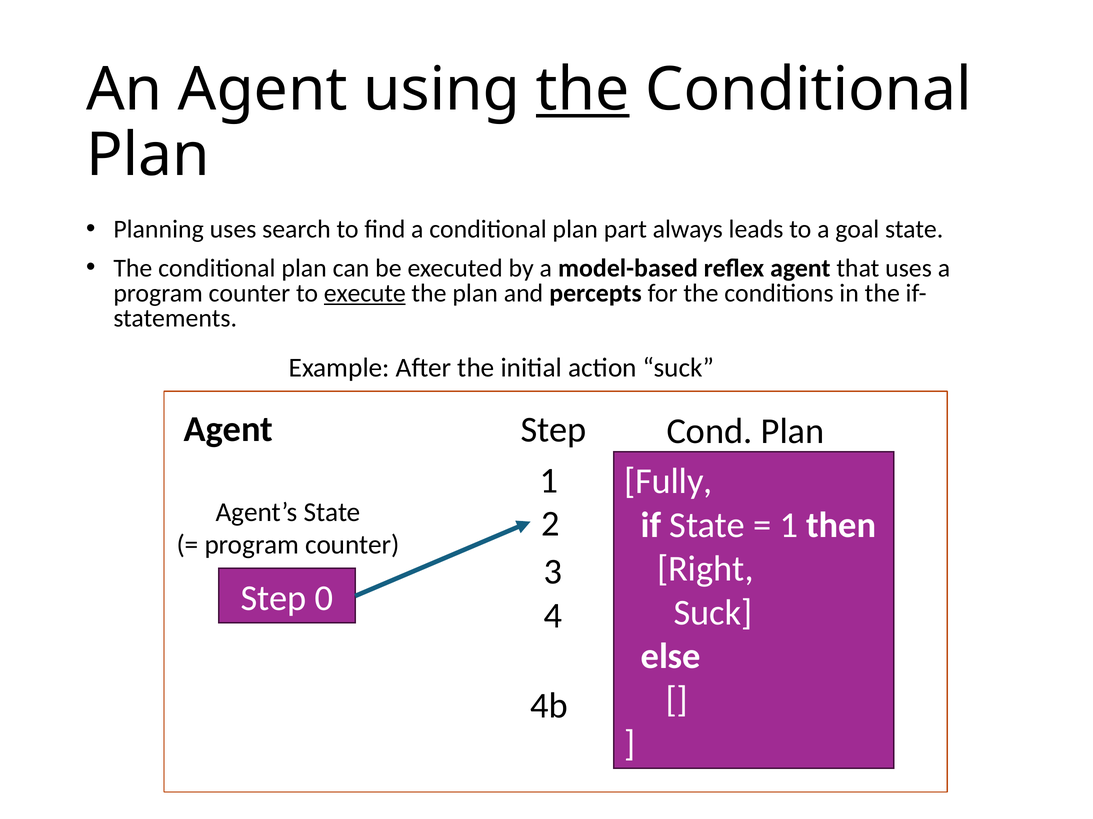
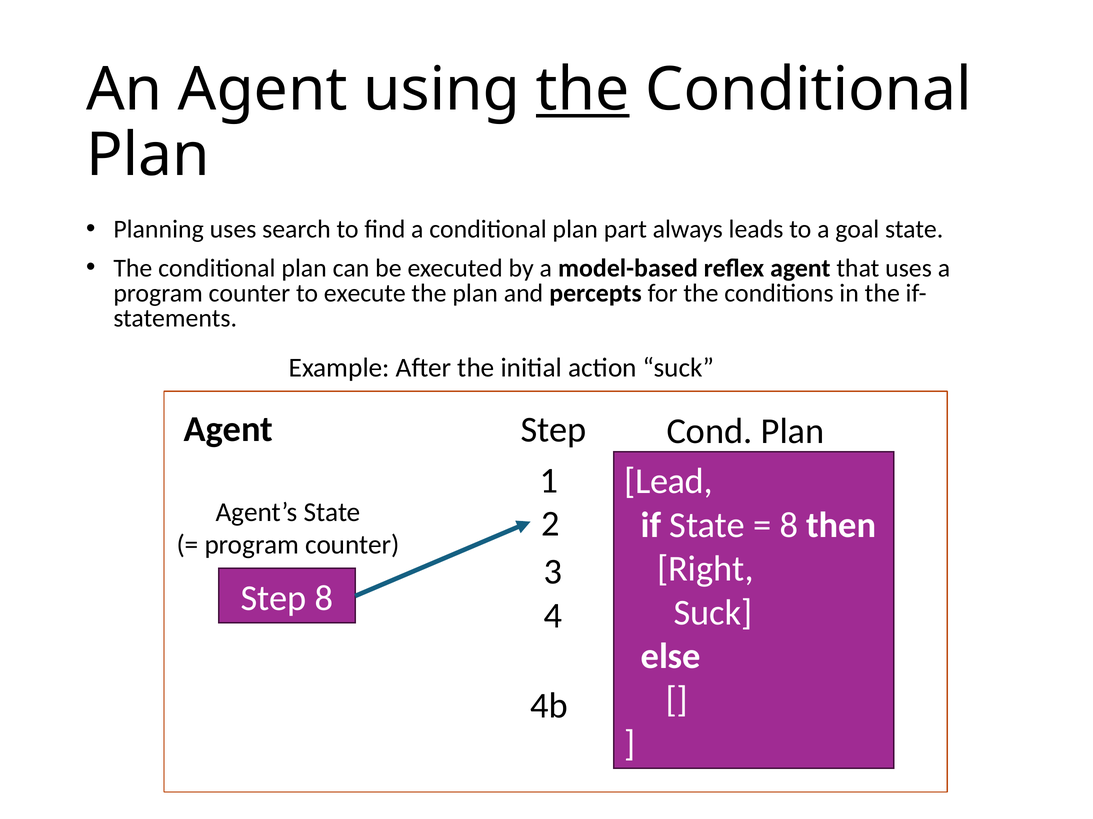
execute underline: present -> none
Fully: Fully -> Lead
1 at (789, 526): 1 -> 8
Step 0: 0 -> 8
